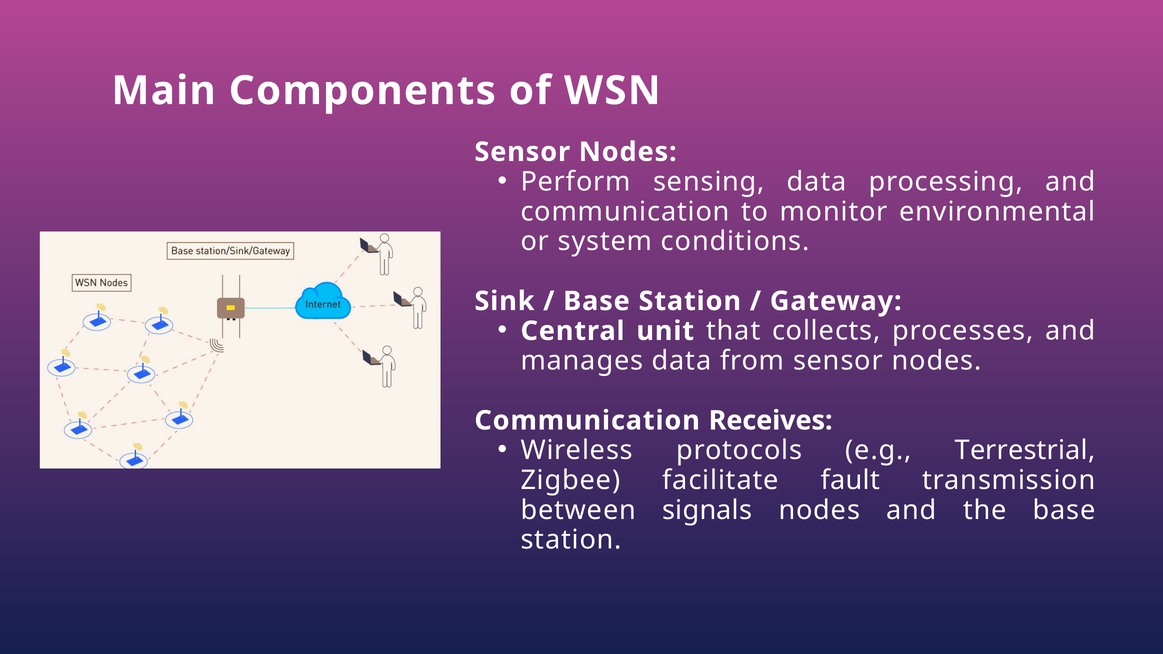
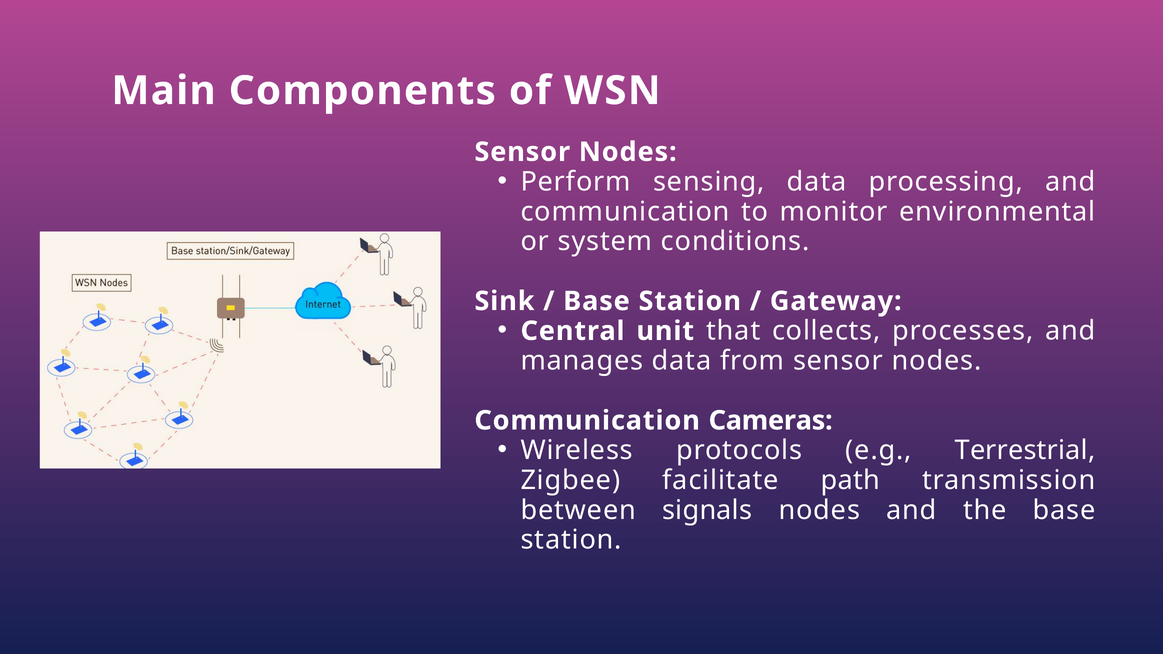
Receives: Receives -> Cameras
fault: fault -> path
